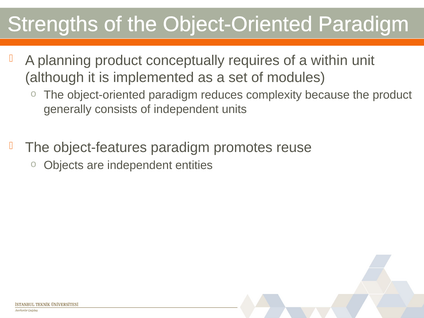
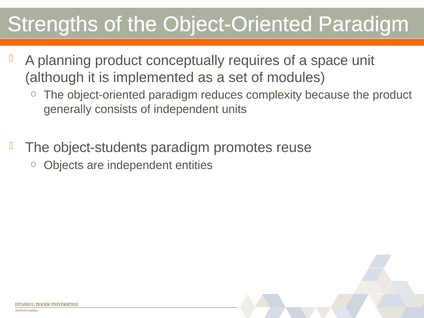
within: within -> space
object-features: object-features -> object-students
